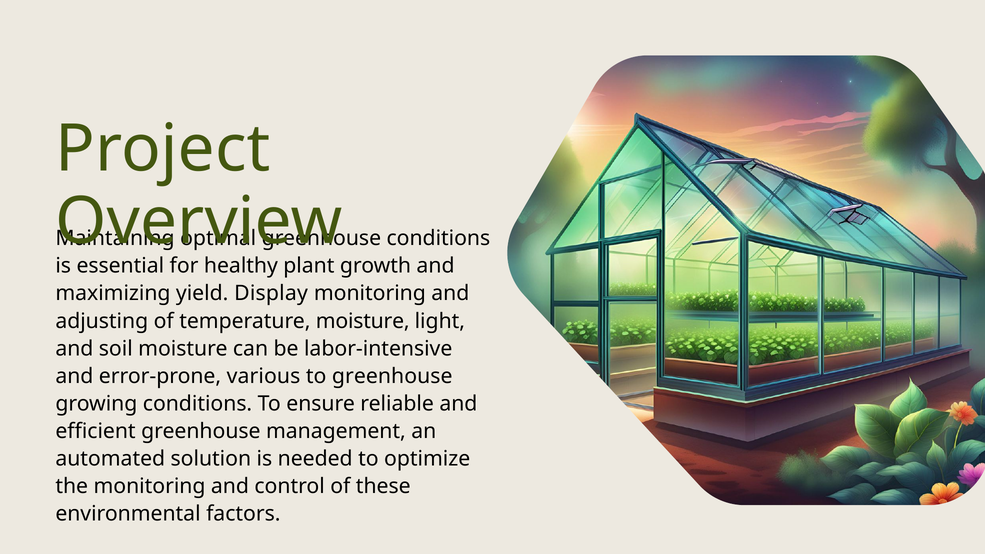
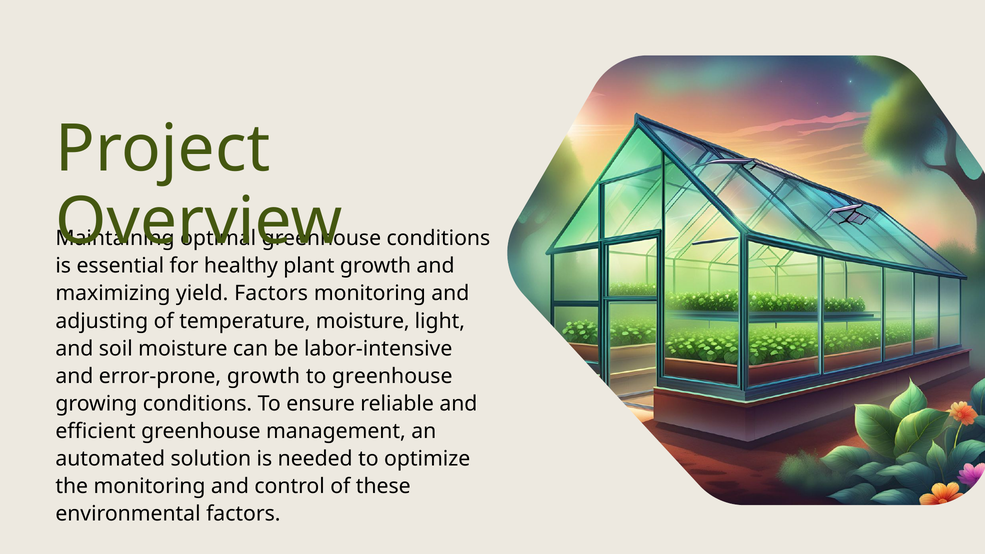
yield Display: Display -> Factors
error-prone various: various -> growth
